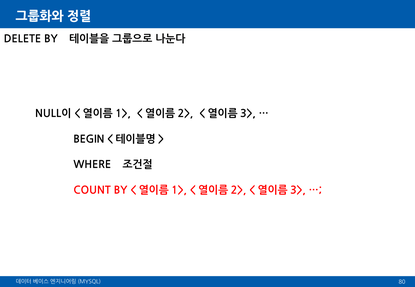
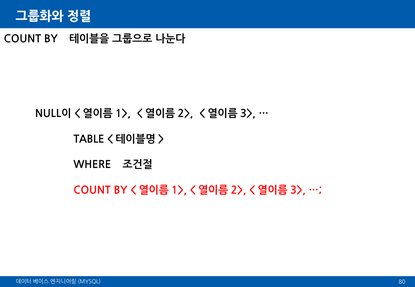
DELETE at (22, 39): DELETE -> COUNT
BEGIN: BEGIN -> TABLE
